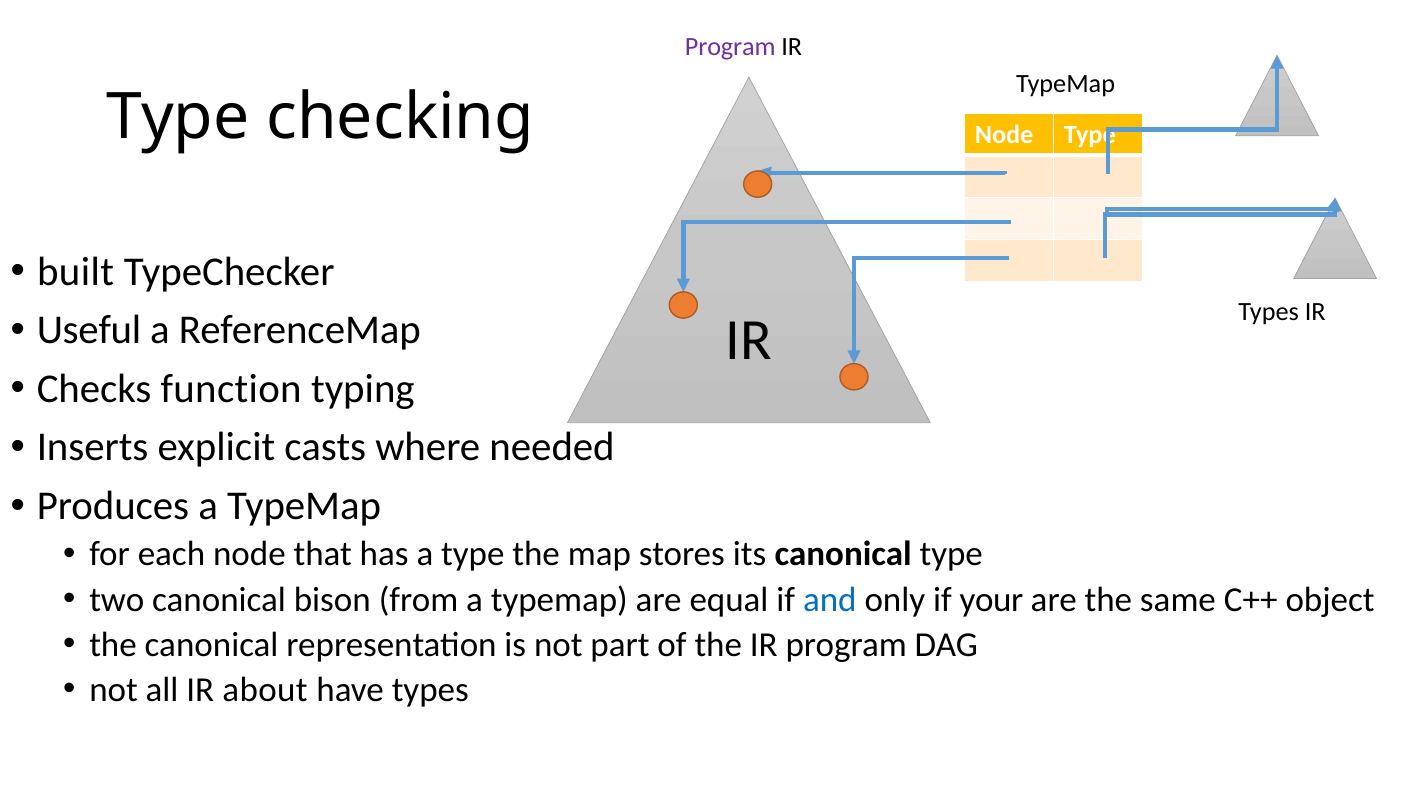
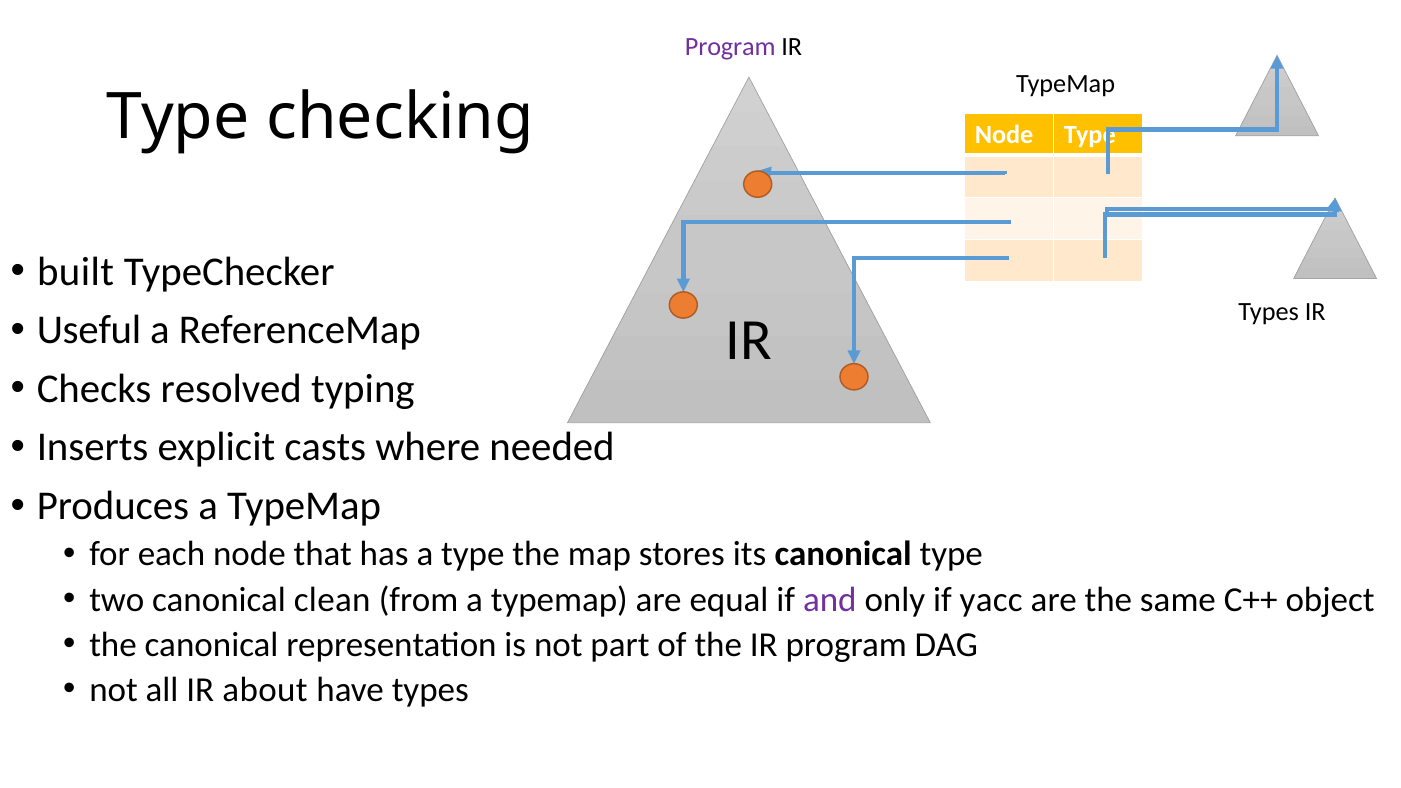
function: function -> resolved
bison: bison -> clean
and colour: blue -> purple
your: your -> yacc
